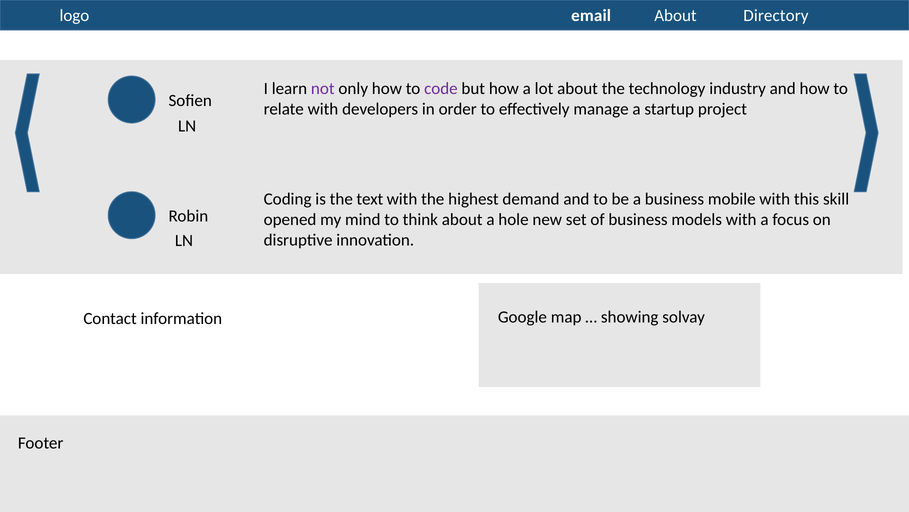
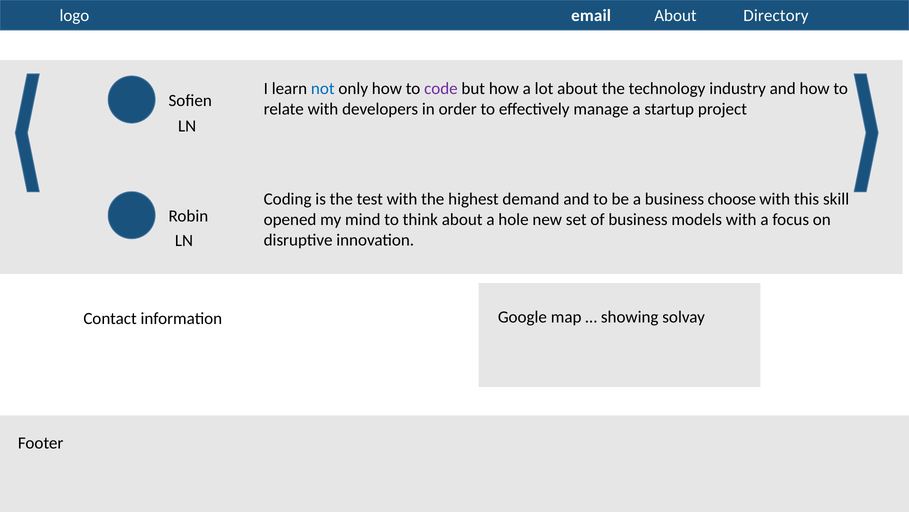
not colour: purple -> blue
text: text -> test
mobile: mobile -> choose
